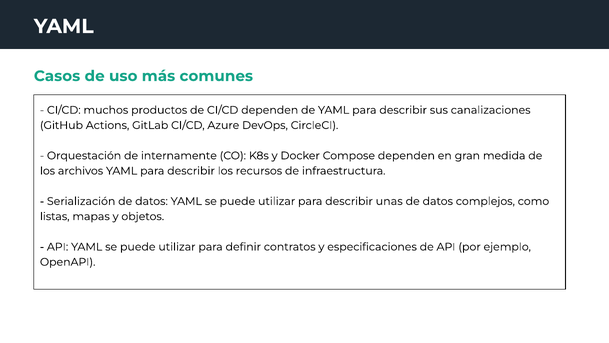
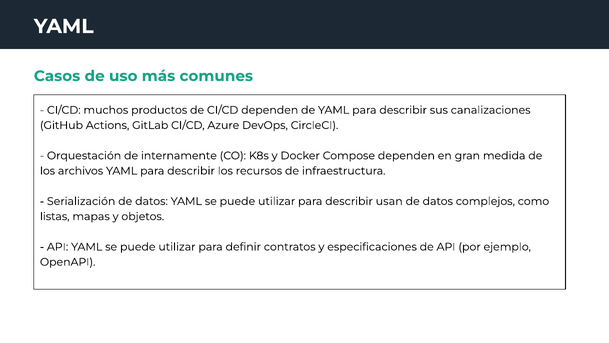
unas: unas -> usan
